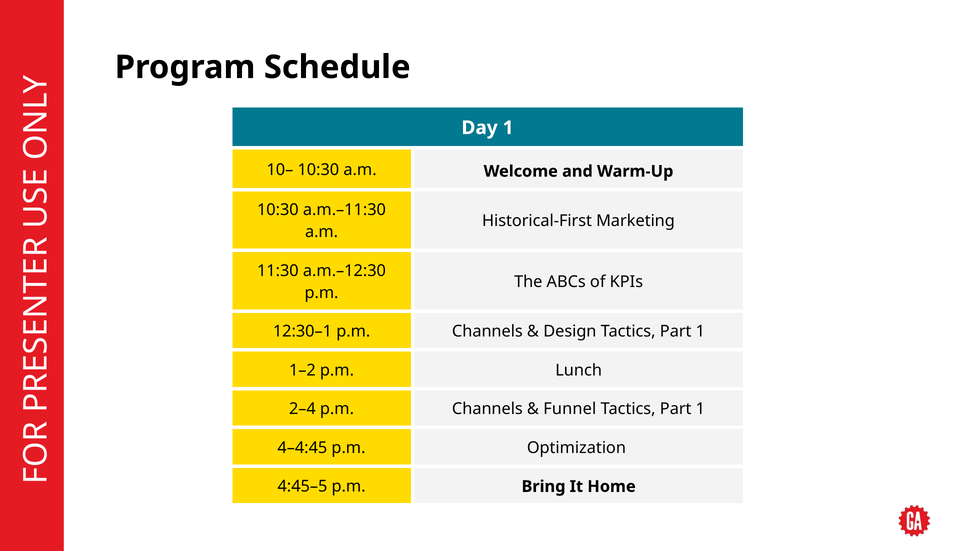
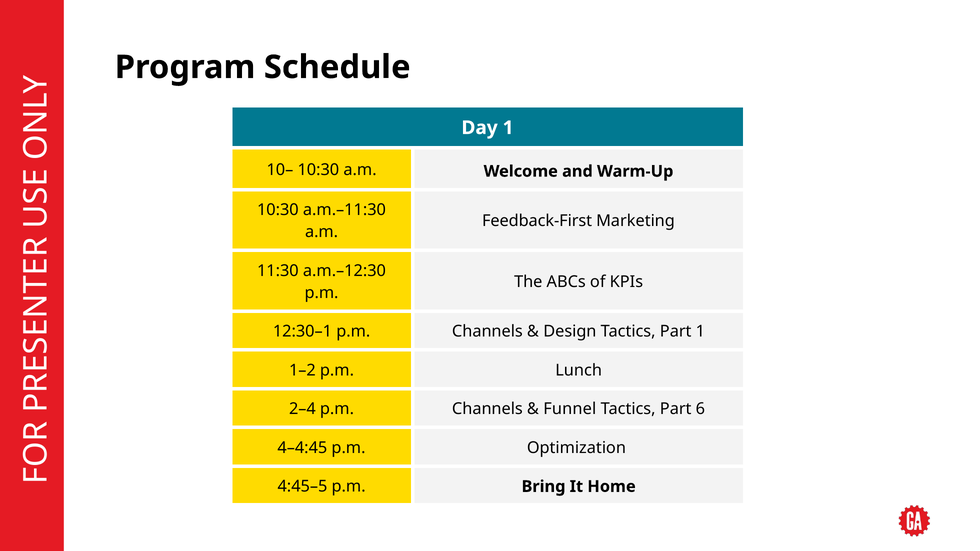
Historical-First: Historical-First -> Feedback-First
1 at (700, 409): 1 -> 6
